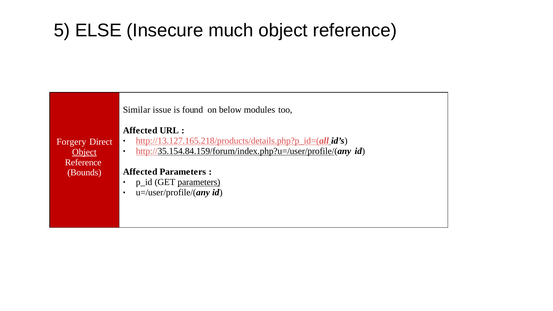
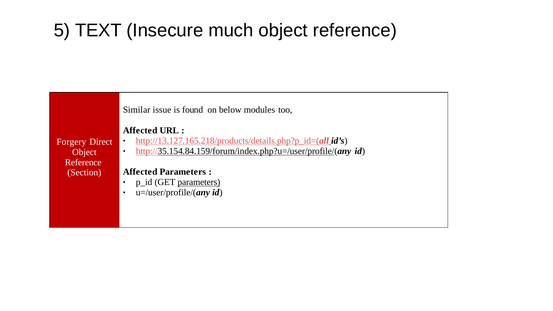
ELSE: ELSE -> TEXT
Object at (84, 152) underline: present -> none
Bounds: Bounds -> Section
